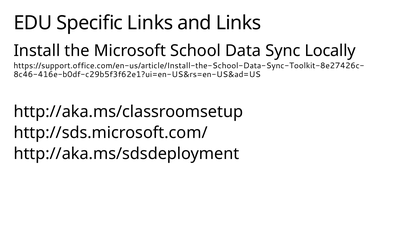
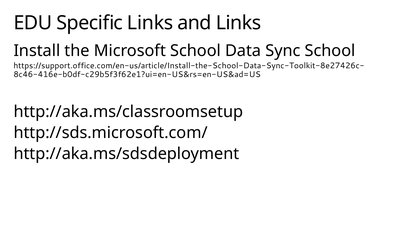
Sync Locally: Locally -> School
